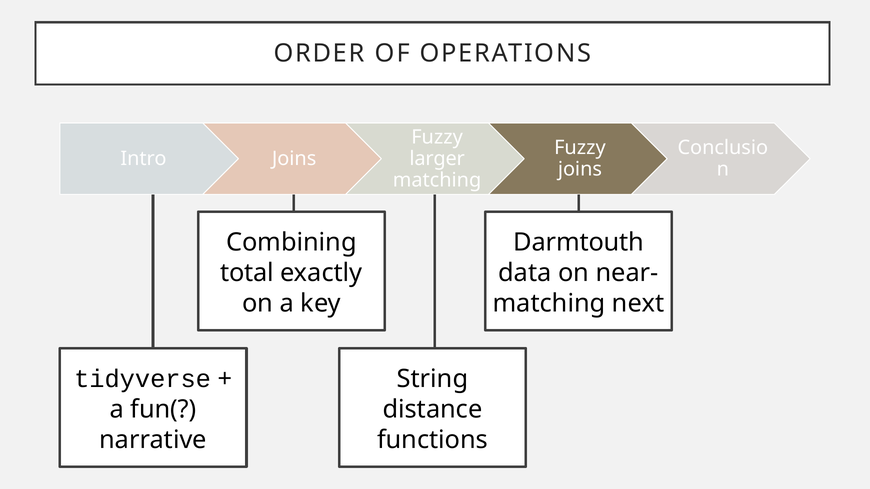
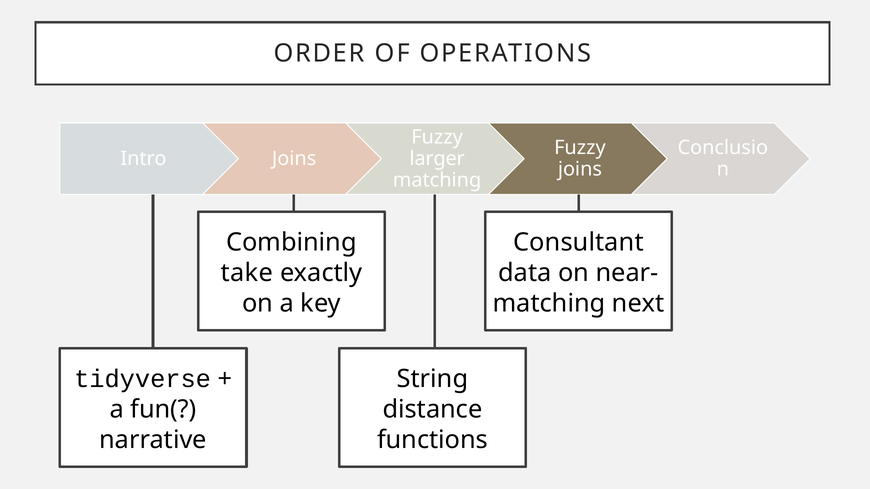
Darmtouth: Darmtouth -> Consultant
total: total -> take
